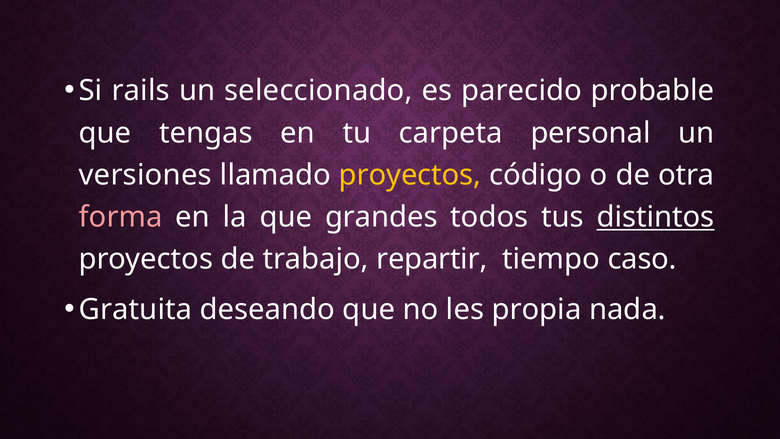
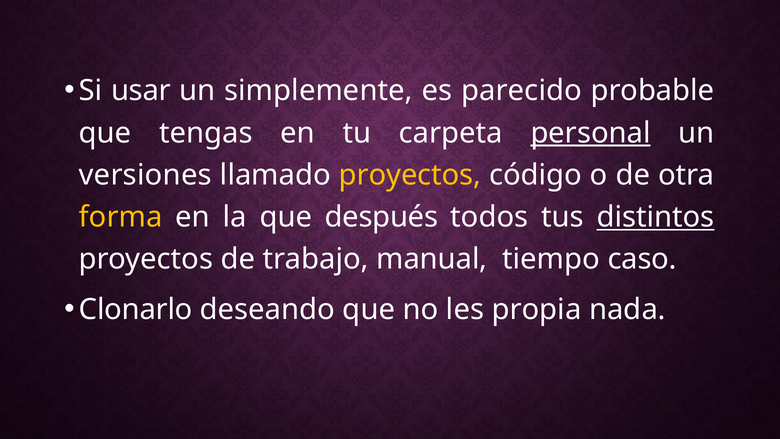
rails: rails -> usar
seleccionado: seleccionado -> simplemente
personal underline: none -> present
forma colour: pink -> yellow
grandes: grandes -> después
repartir: repartir -> manual
Gratuita: Gratuita -> Clonarlo
